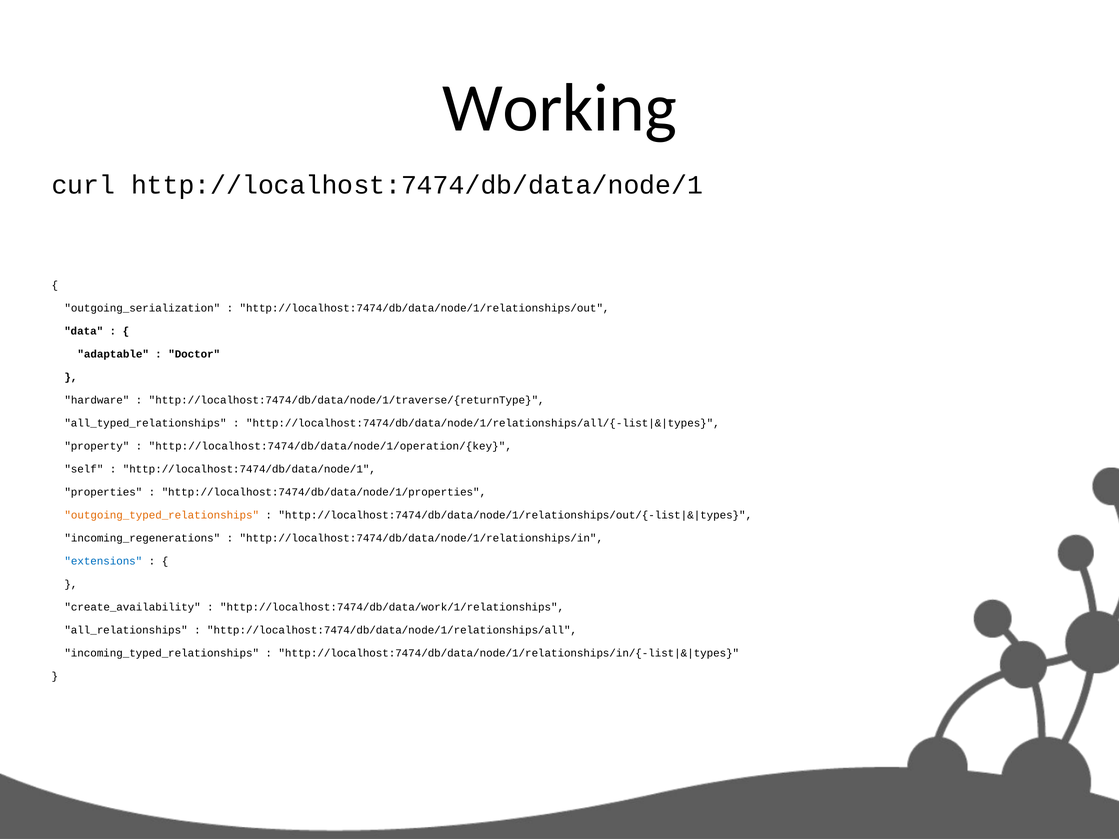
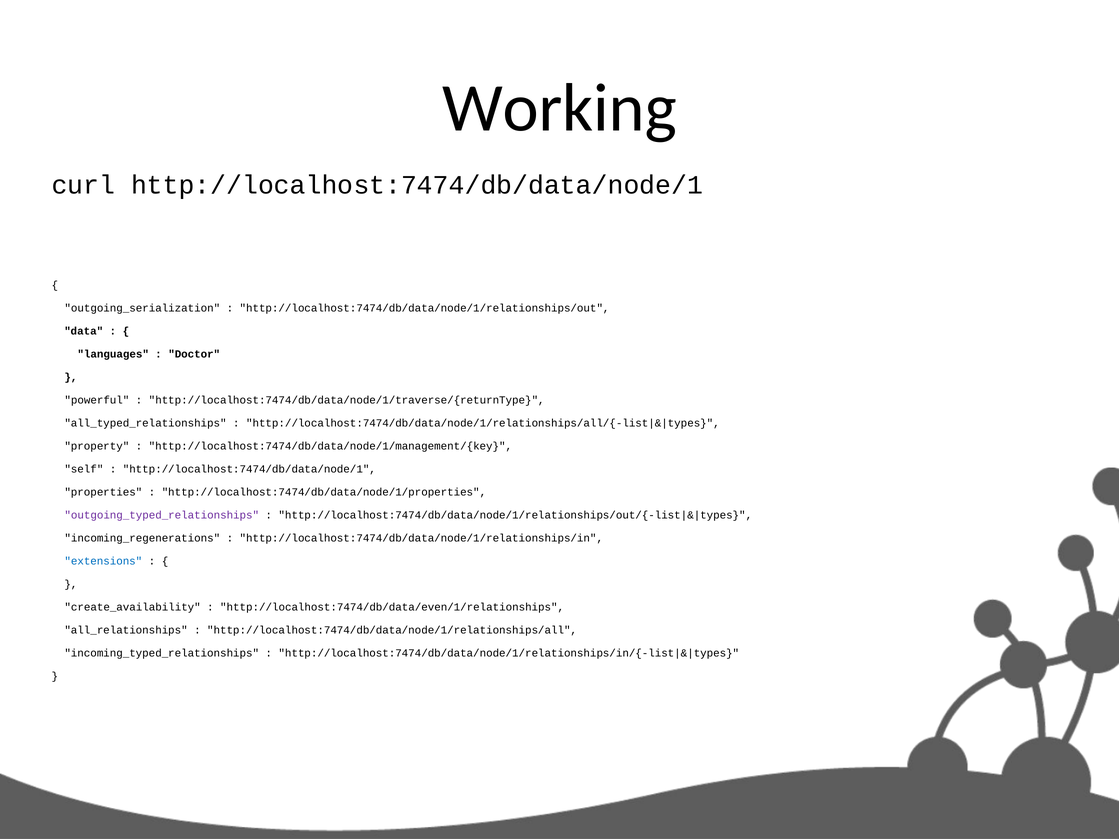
adaptable: adaptable -> languages
hardware: hardware -> powerful
http://localhost:7474/db/data/node/1/operation/{key: http://localhost:7474/db/data/node/1/operation/{key -> http://localhost:7474/db/data/node/1/management/{key
outgoing_typed_relationships colour: orange -> purple
http://localhost:7474/db/data/work/1/relationships: http://localhost:7474/db/data/work/1/relationships -> http://localhost:7474/db/data/even/1/relationships
